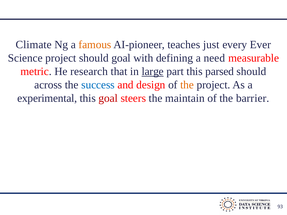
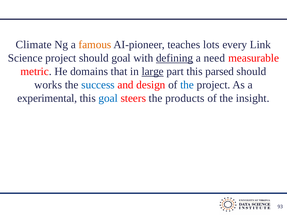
just: just -> lots
Ever: Ever -> Link
defining underline: none -> present
research: research -> domains
across: across -> works
the at (187, 85) colour: orange -> blue
goal at (108, 98) colour: red -> blue
maintain: maintain -> products
barrier: barrier -> insight
